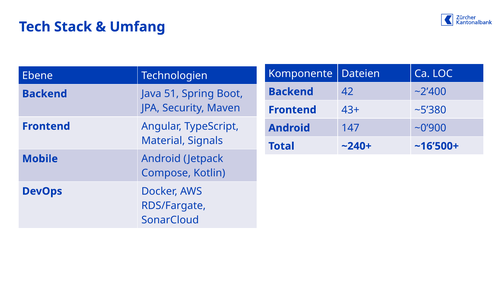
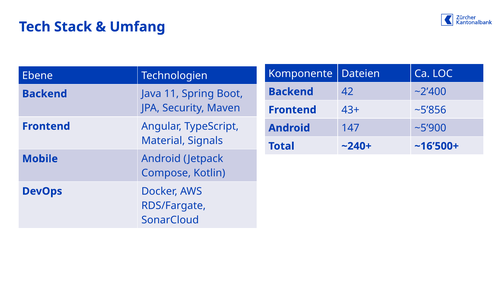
51: 51 -> 11
~5’380: ~5’380 -> ~5’856
~0’900: ~0’900 -> ~5’900
